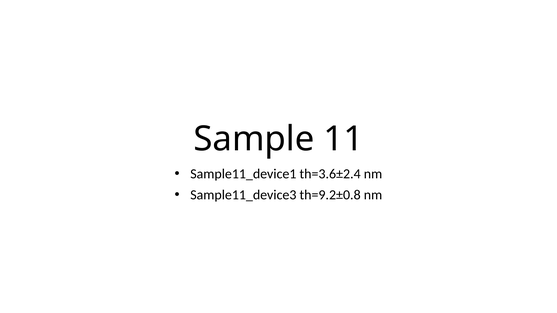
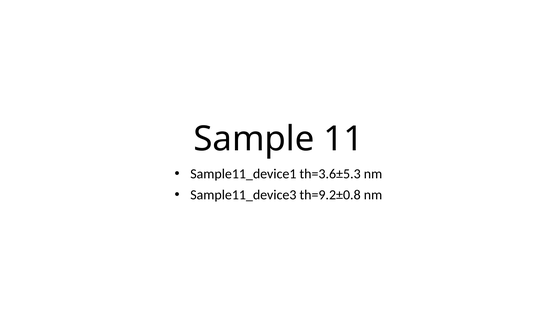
th=3.6±2.4: th=3.6±2.4 -> th=3.6±5.3
